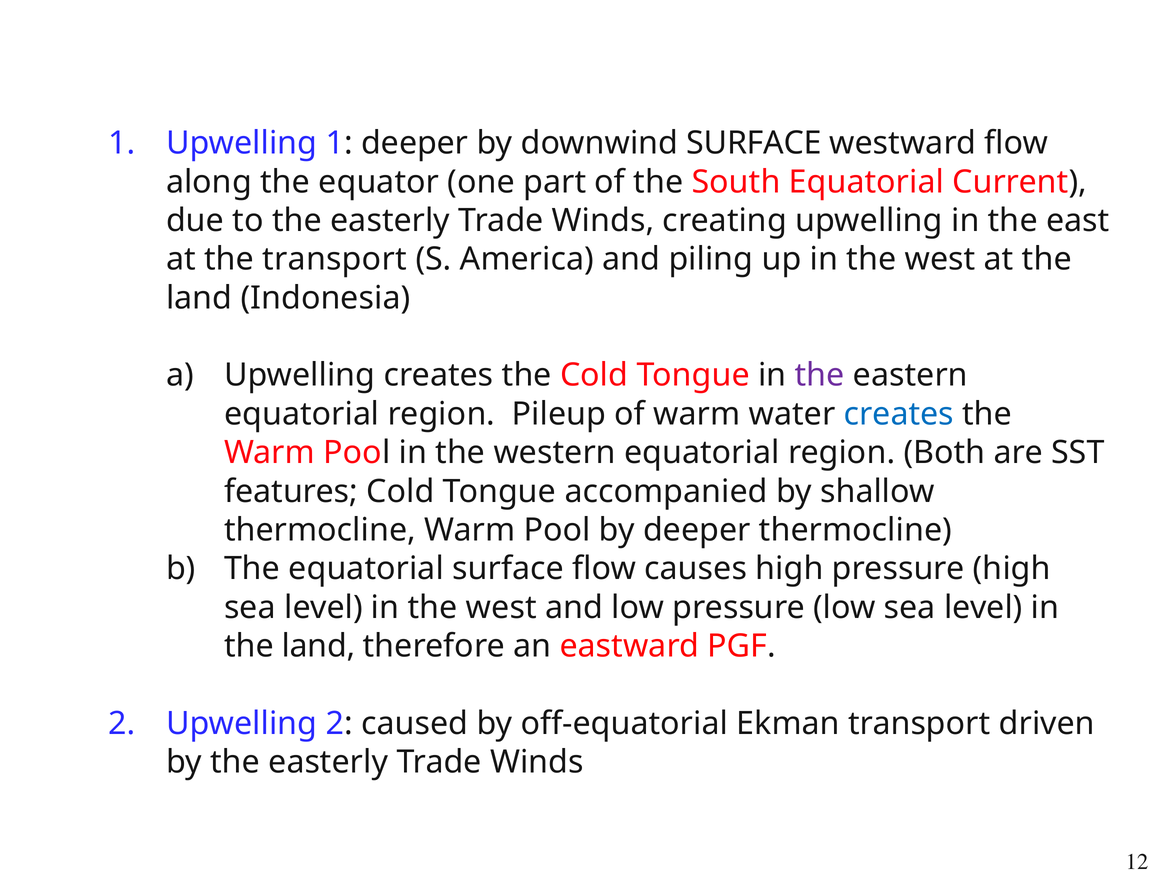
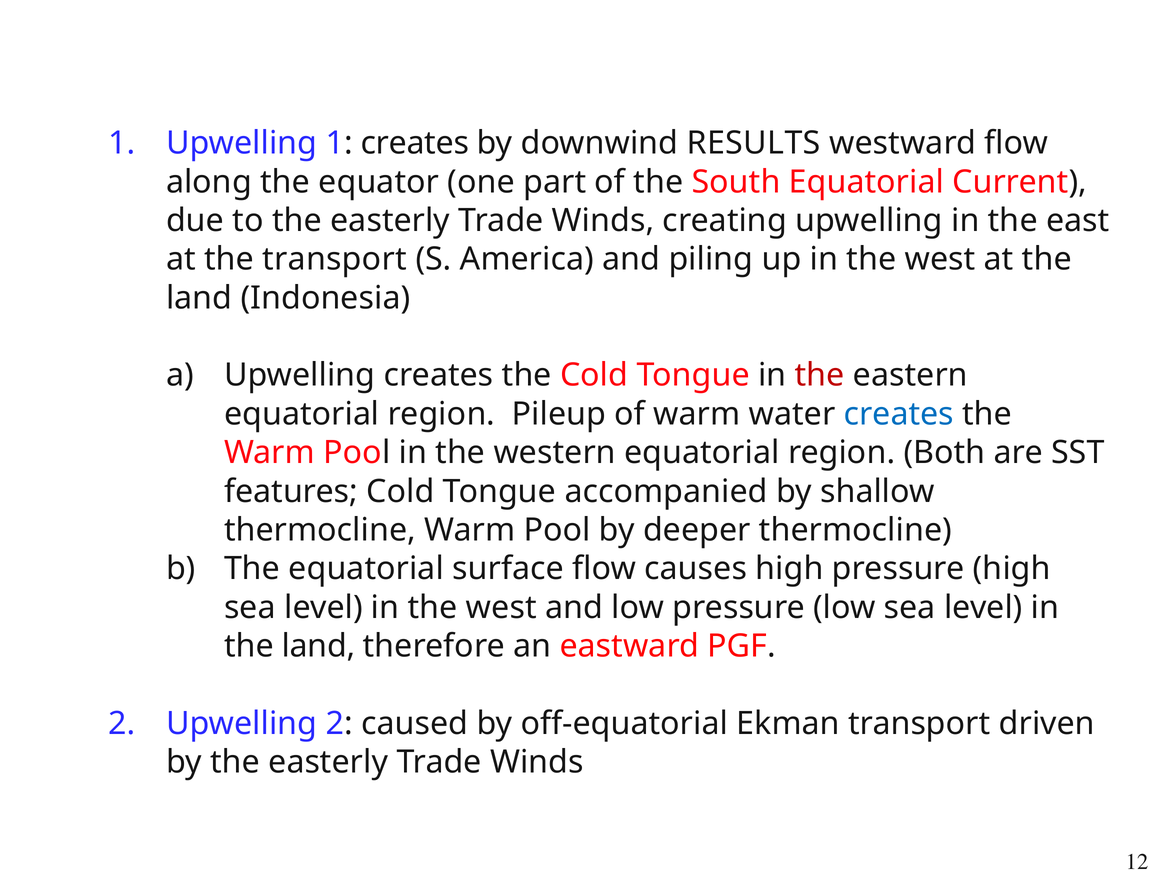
1 deeper: deeper -> creates
downwind SURFACE: SURFACE -> RESULTS
the at (820, 375) colour: purple -> red
